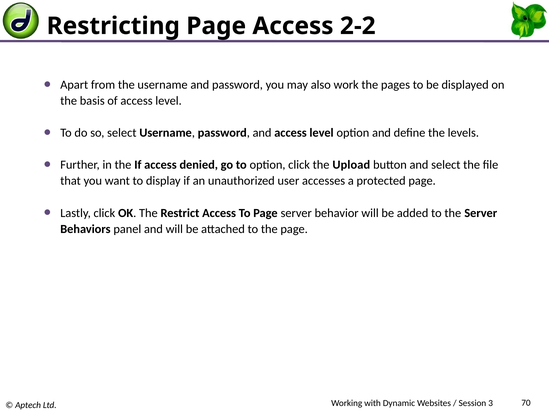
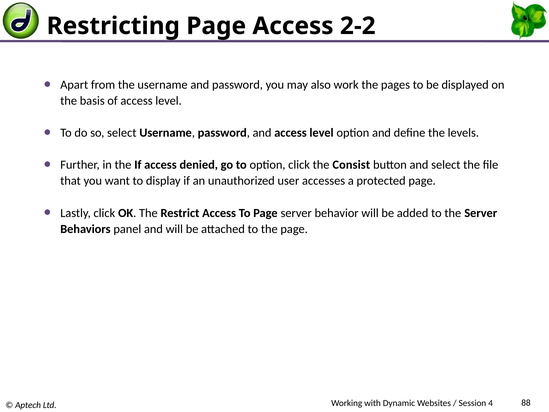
Upload: Upload -> Consist
3: 3 -> 4
70: 70 -> 88
